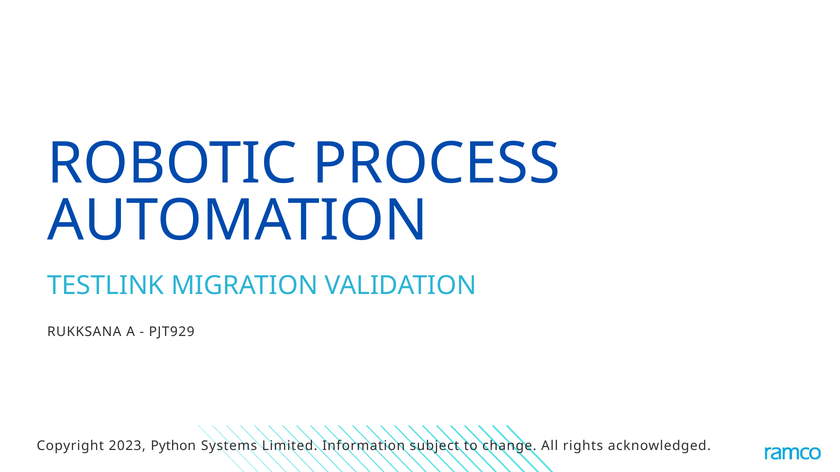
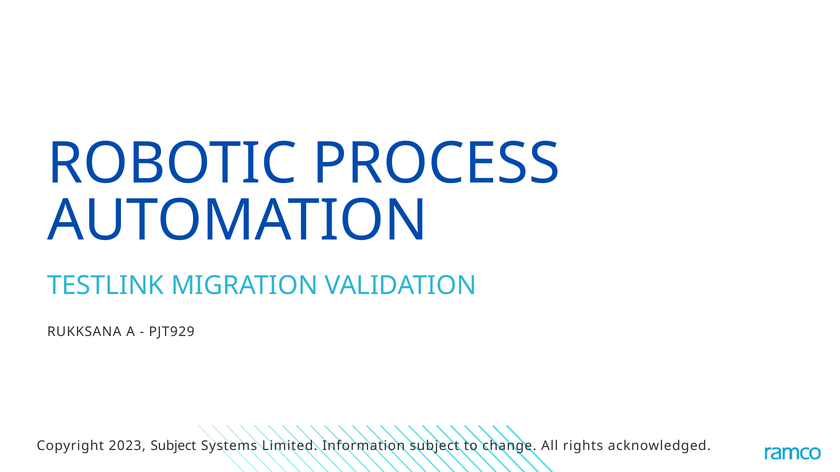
2023 Python: Python -> Subject
